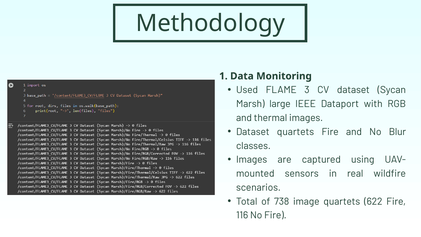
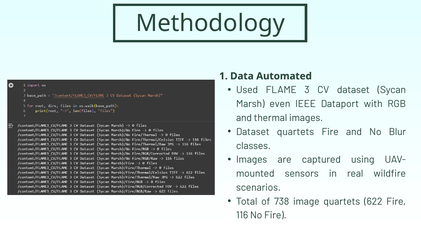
Monitoring: Monitoring -> Automated
large: large -> even
